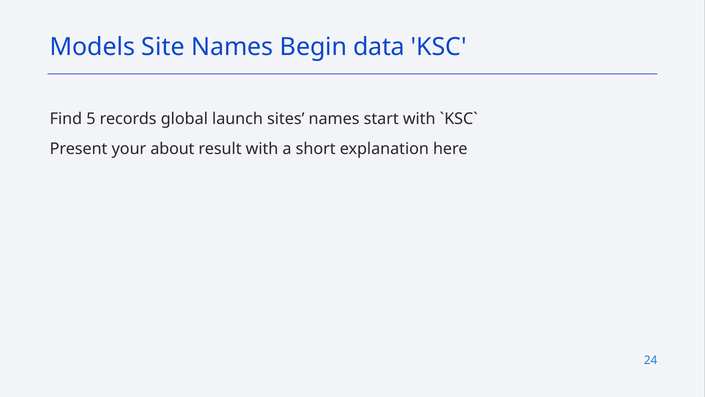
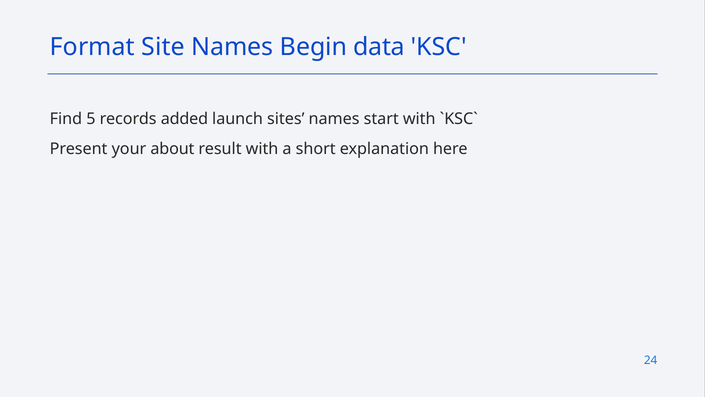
Models: Models -> Format
global: global -> added
